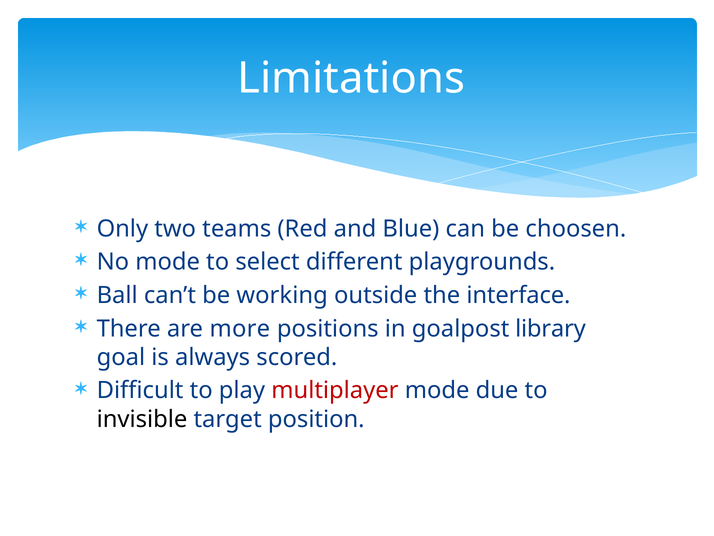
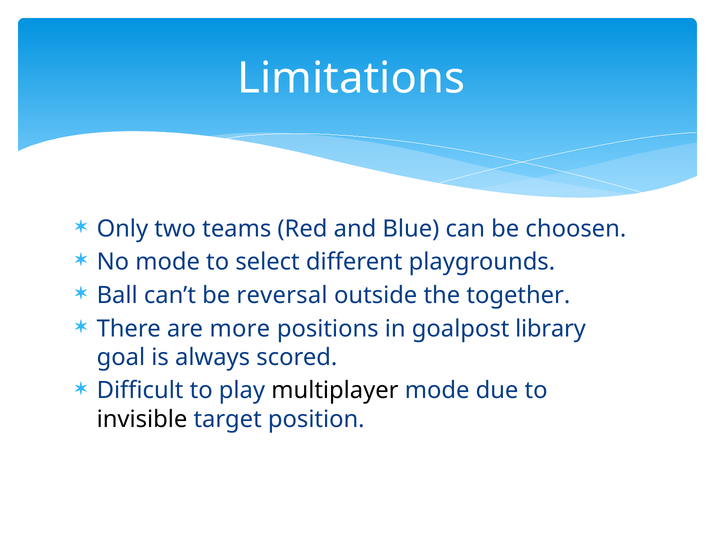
working: working -> reversal
interface: interface -> together
multiplayer colour: red -> black
